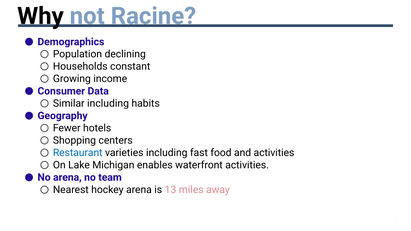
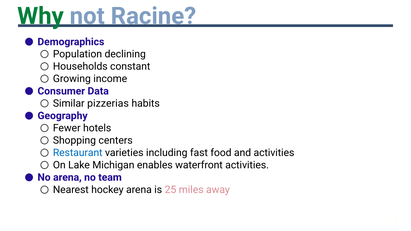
Why colour: black -> green
Similar including: including -> pizzerias
13: 13 -> 25
